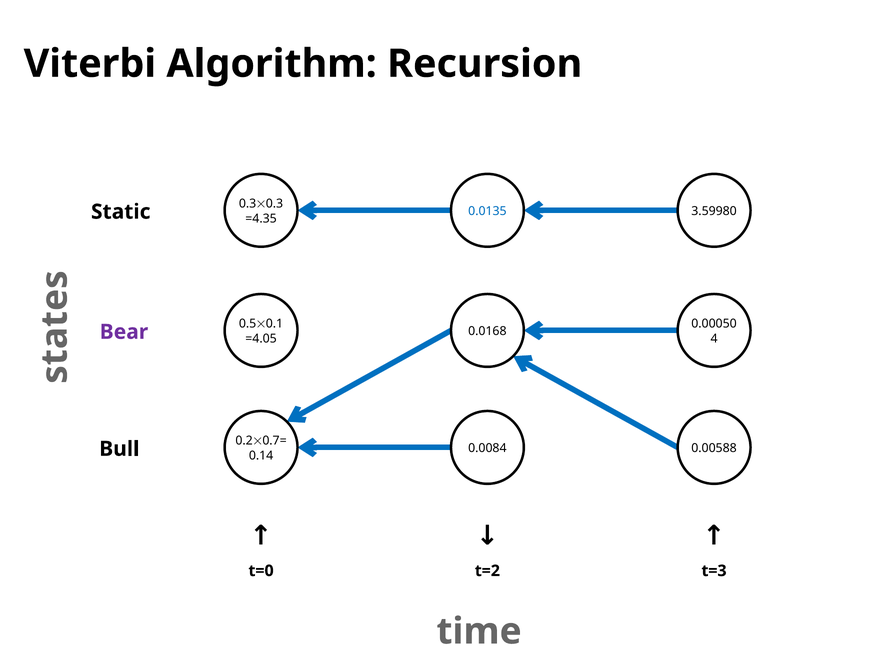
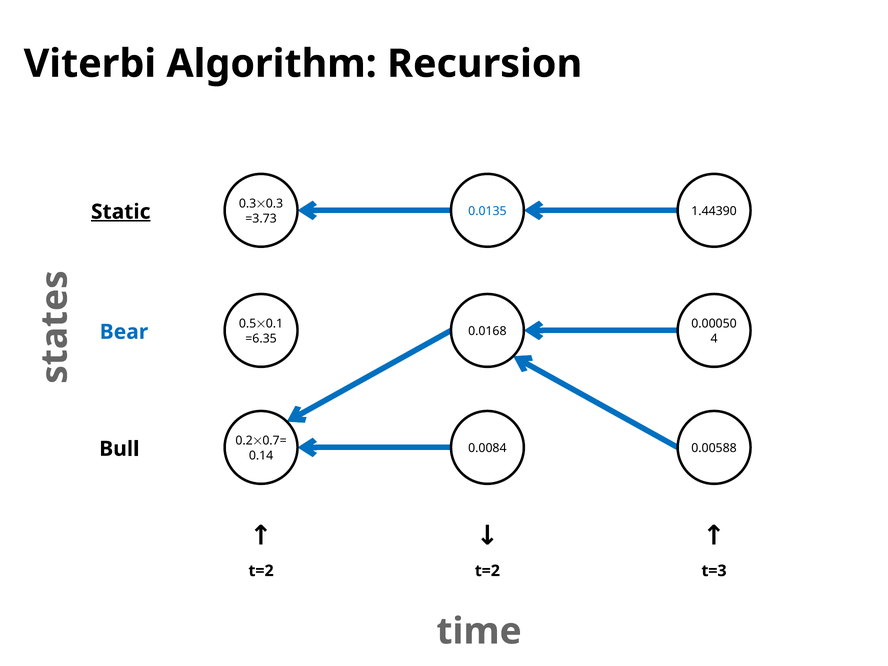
3.59980: 3.59980 -> 1.44390
Static underline: none -> present
=4.35: =4.35 -> =3.73
Bear colour: purple -> blue
=4.05: =4.05 -> =6.35
t=0 at (261, 571): t=0 -> t=2
